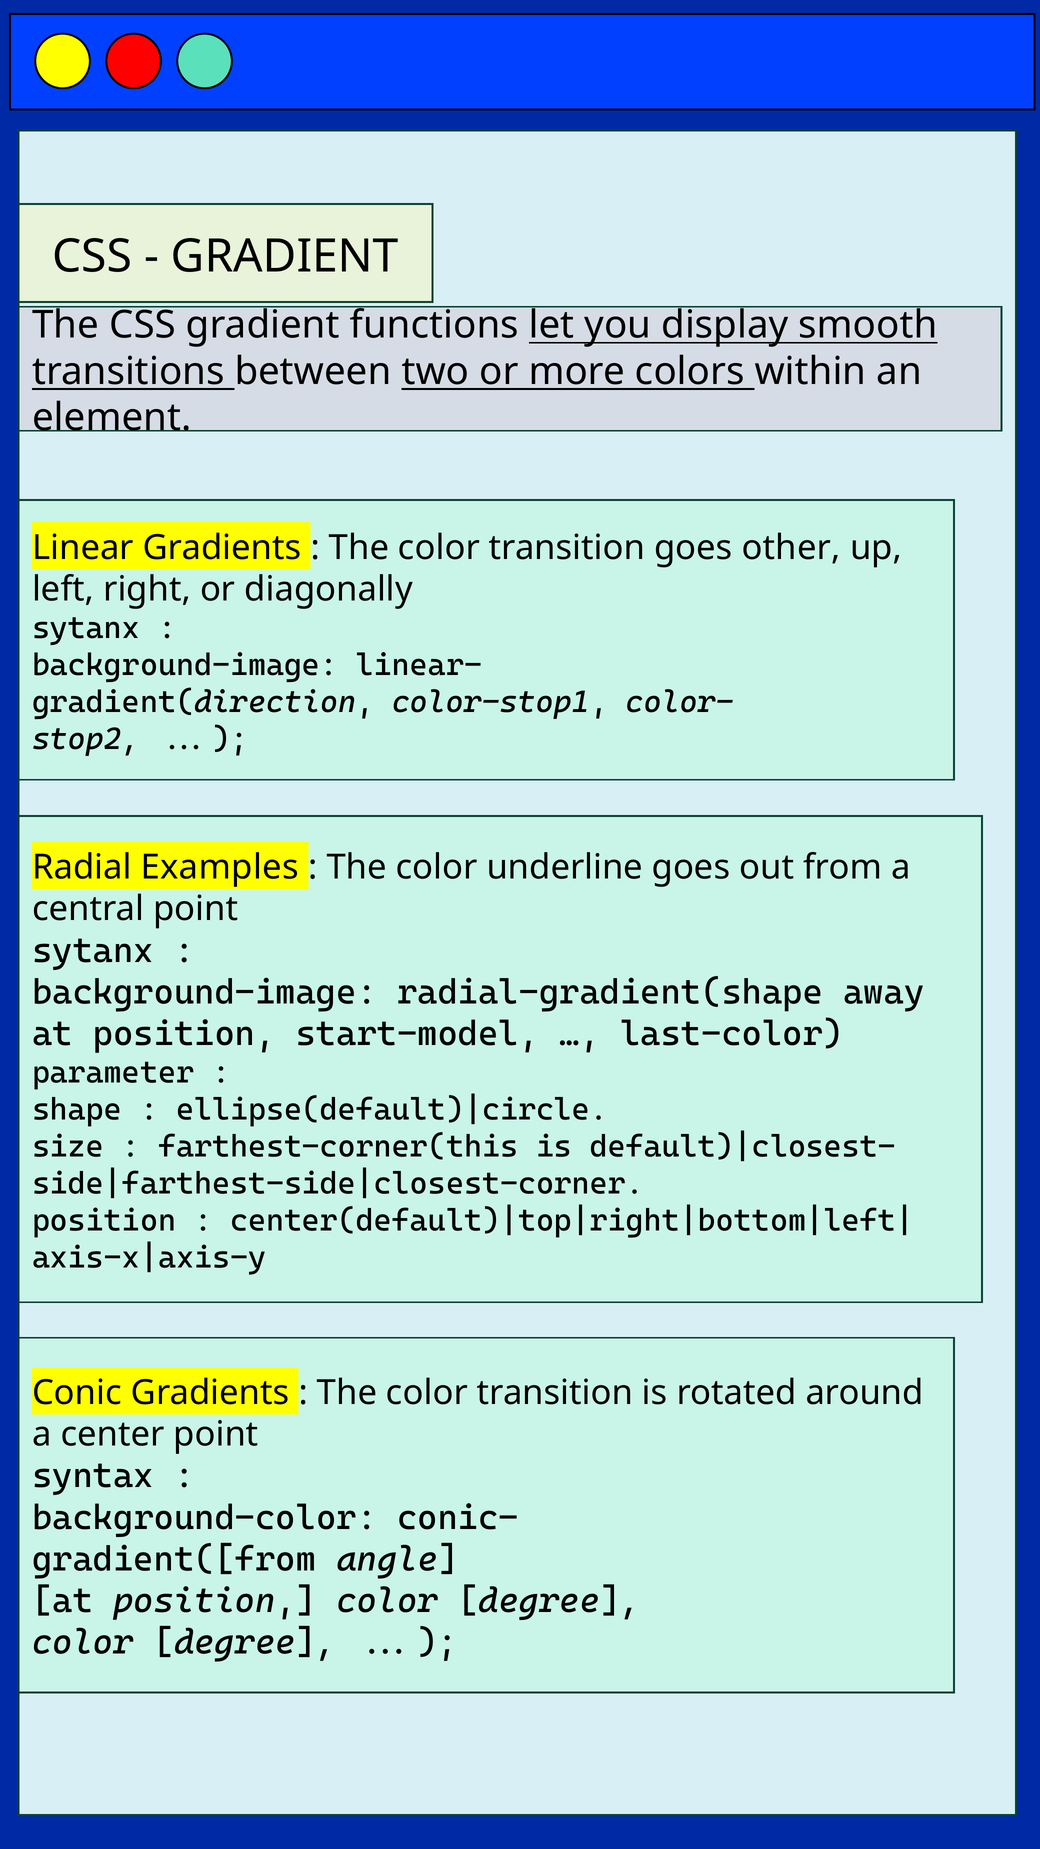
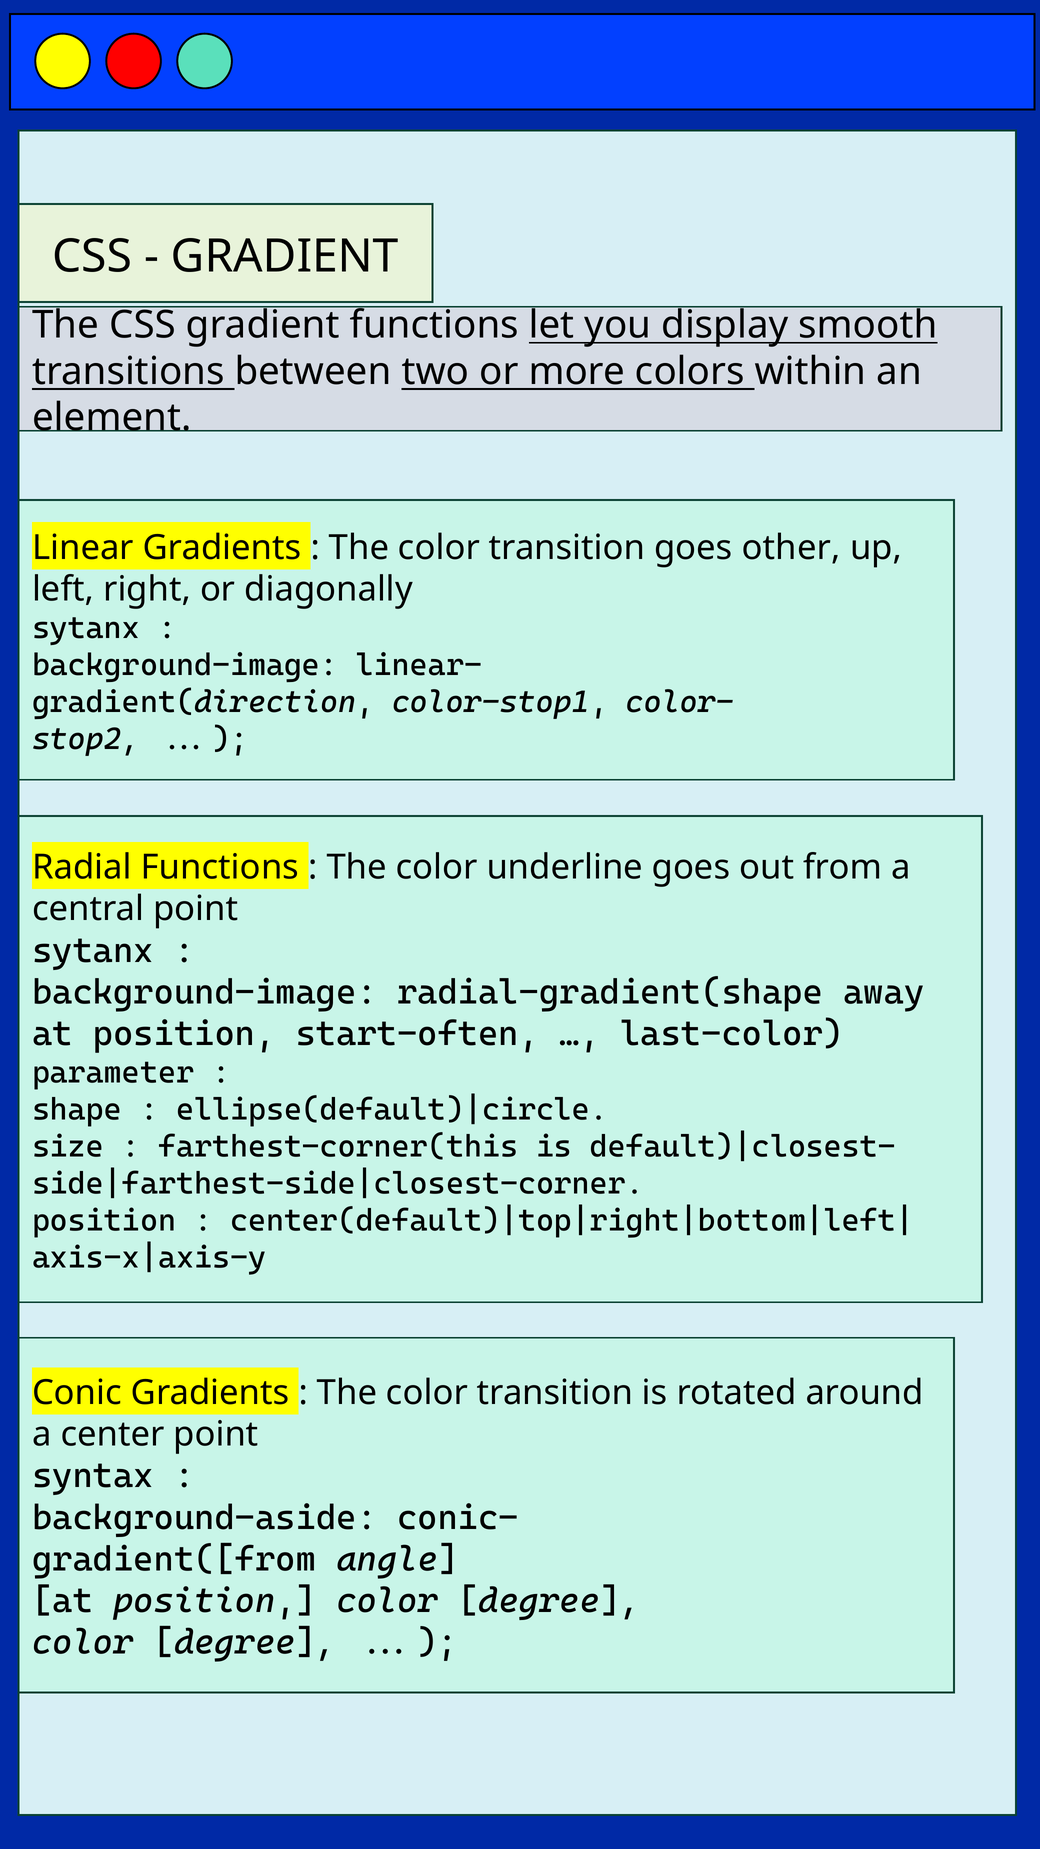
Radial Examples: Examples -> Functions
start-model: start-model -> start-often
background-color: background-color -> background-aside
